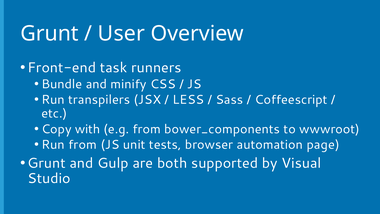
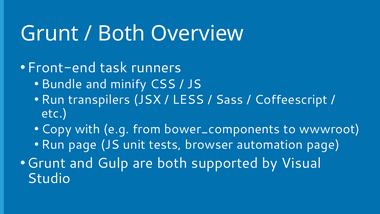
User at (121, 34): User -> Both
Run from: from -> page
